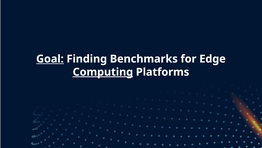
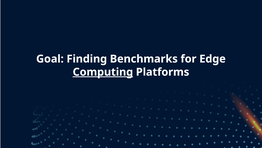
Goal underline: present -> none
